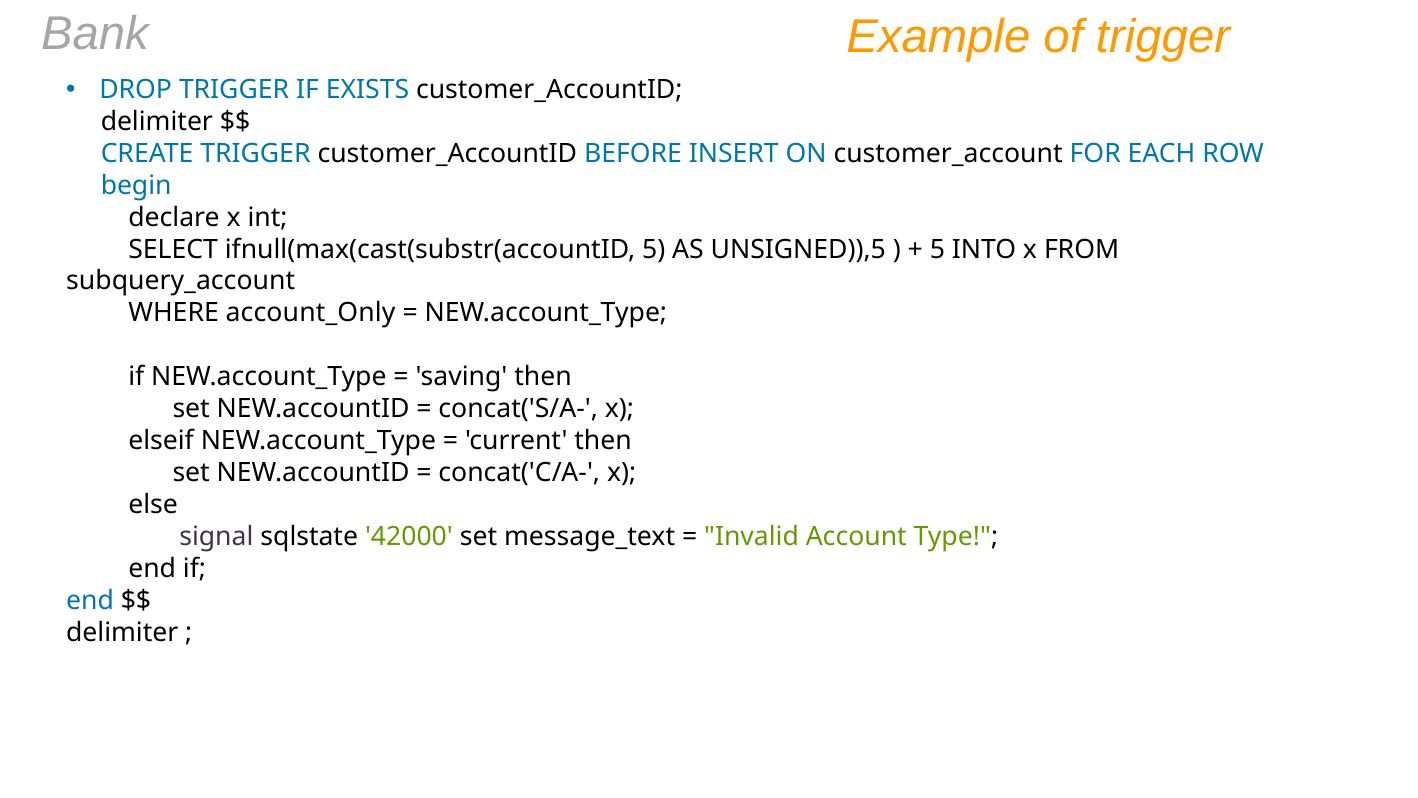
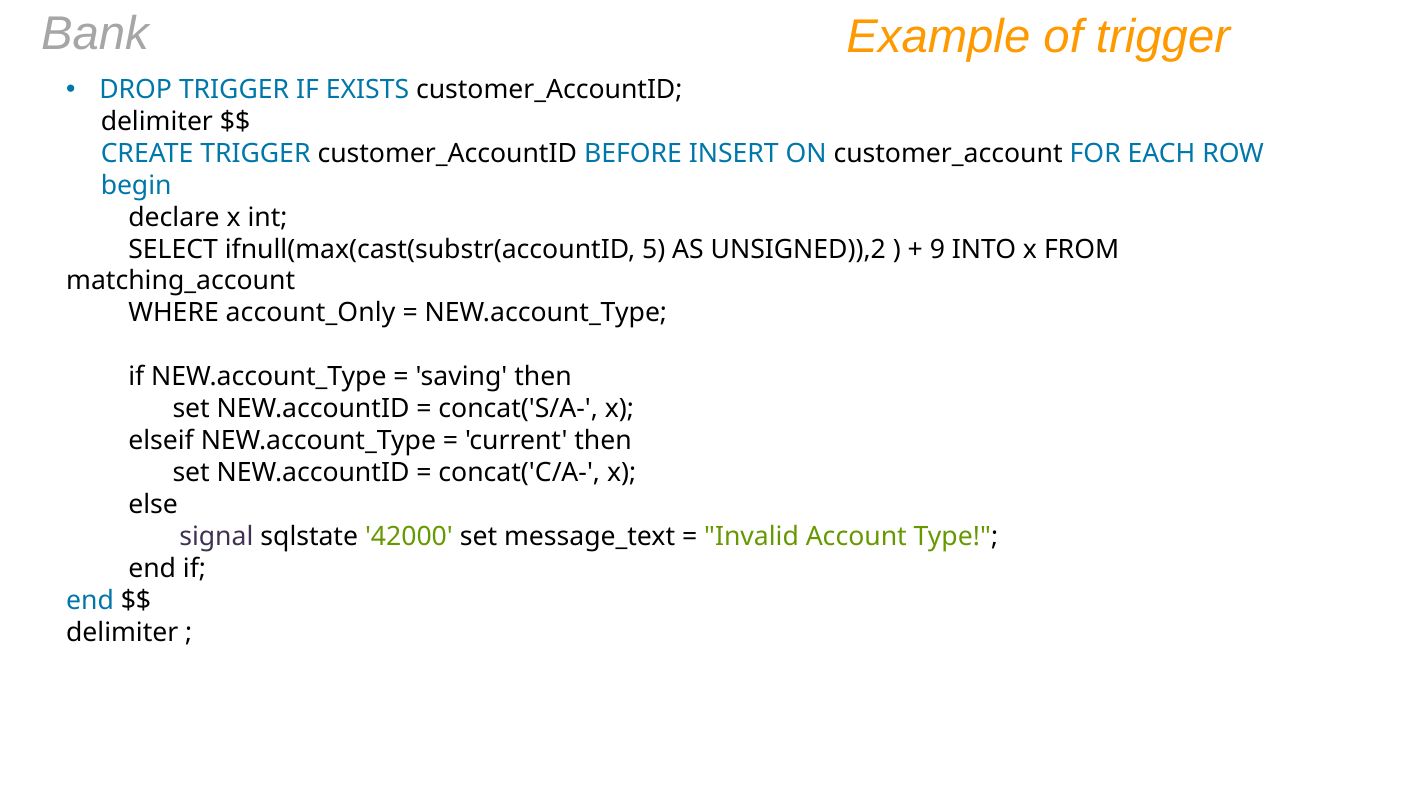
UNSIGNED)),5: UNSIGNED)),5 -> UNSIGNED)),2
5 at (937, 249): 5 -> 9
subquery_account: subquery_account -> matching_account
